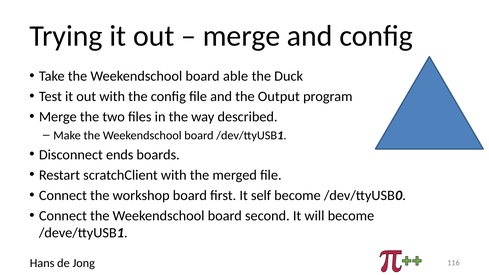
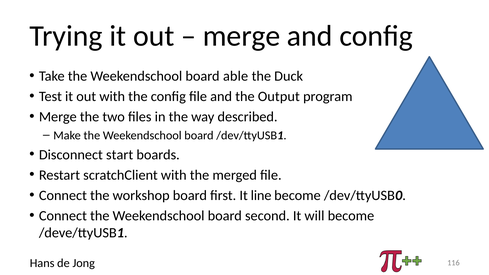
ends: ends -> start
self: self -> line
